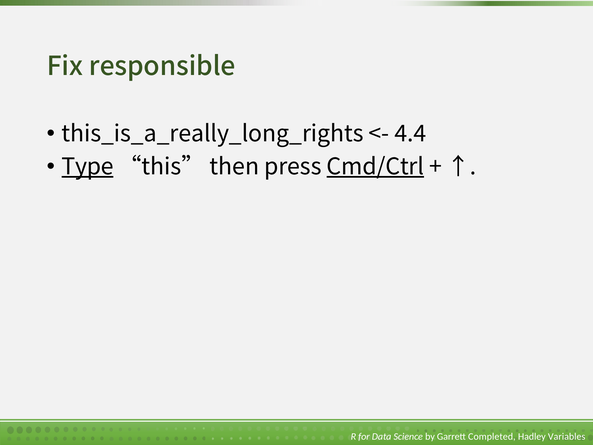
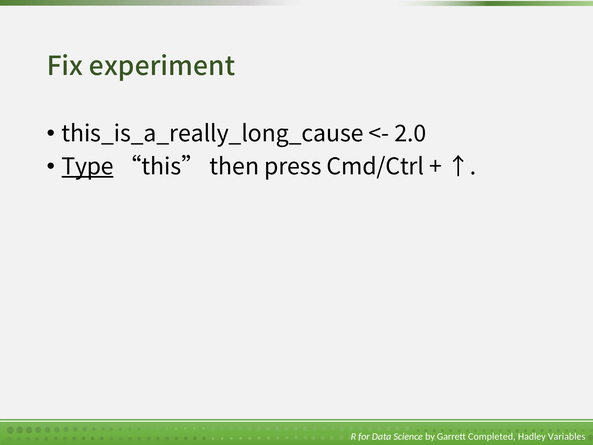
responsible: responsible -> experiment
this_is_a_really_long_rights: this_is_a_really_long_rights -> this_is_a_really_long_cause
4.4: 4.4 -> 2.0
Cmd/Ctrl underline: present -> none
